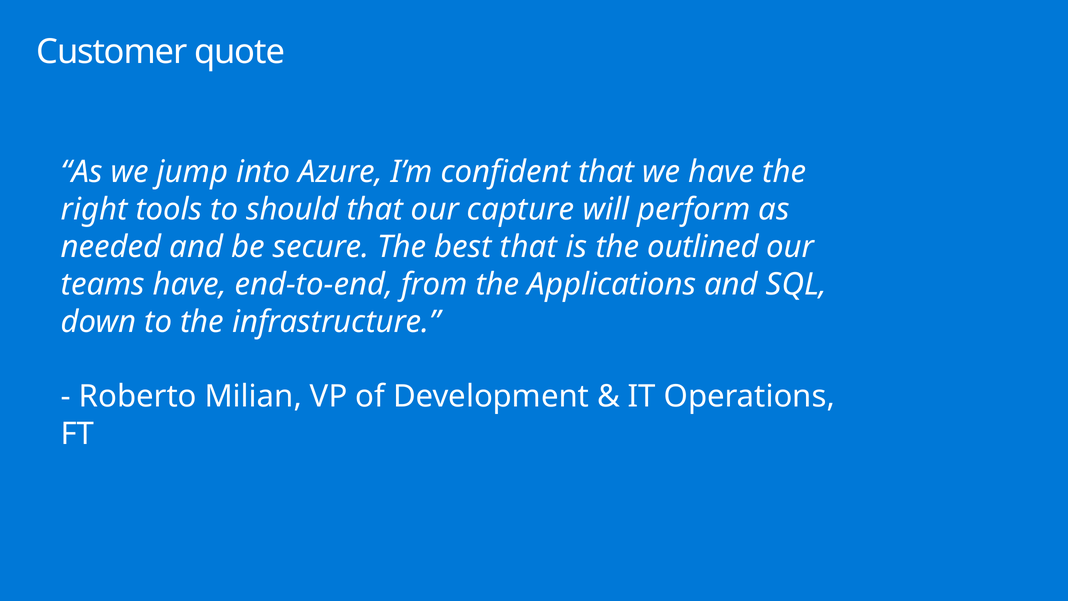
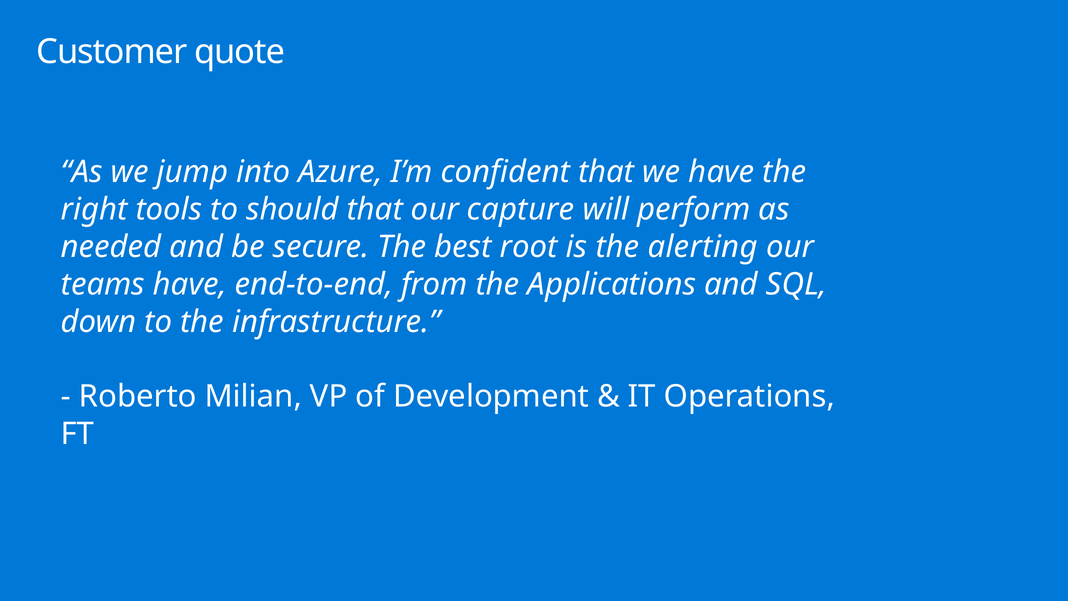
best that: that -> root
outlined: outlined -> alerting
